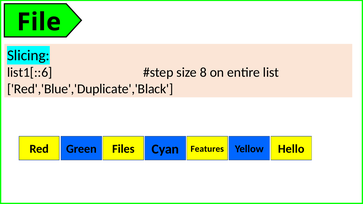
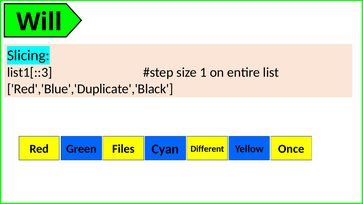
File: File -> Will
list1[::6: list1[::6 -> list1[::3
8: 8 -> 1
Features: Features -> Different
Hello: Hello -> Once
